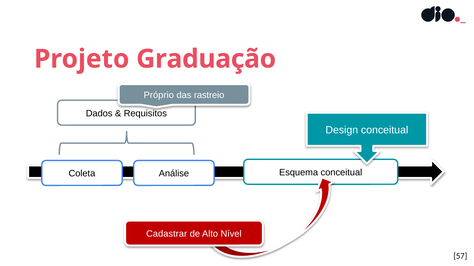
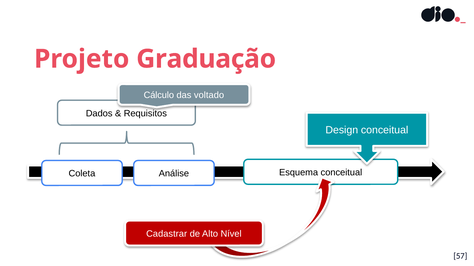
Próprio: Próprio -> Cálculo
rastreio: rastreio -> voltado
